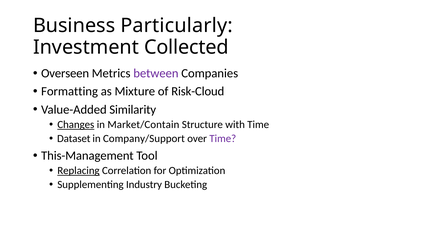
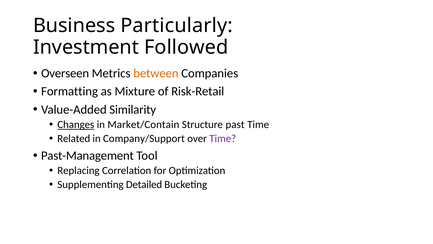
Collected: Collected -> Followed
between colour: purple -> orange
Risk-Cloud: Risk-Cloud -> Risk-Retail
with: with -> past
Dataset: Dataset -> Related
This-Management: This-Management -> Past-Management
Replacing underline: present -> none
Industry: Industry -> Detailed
